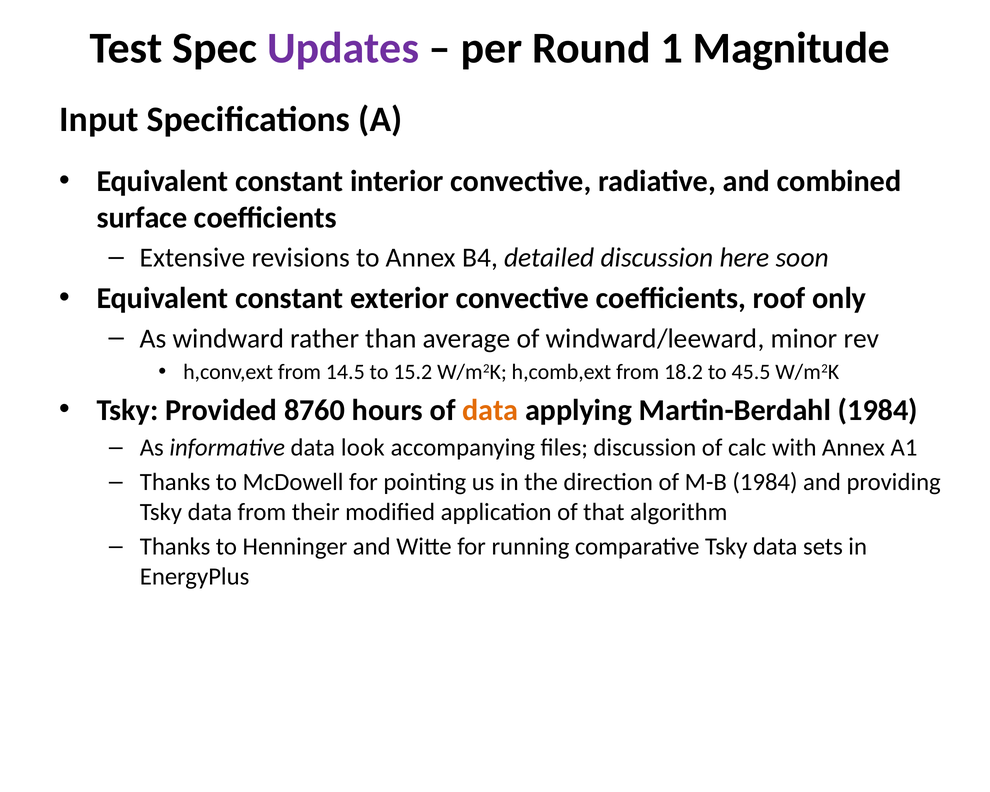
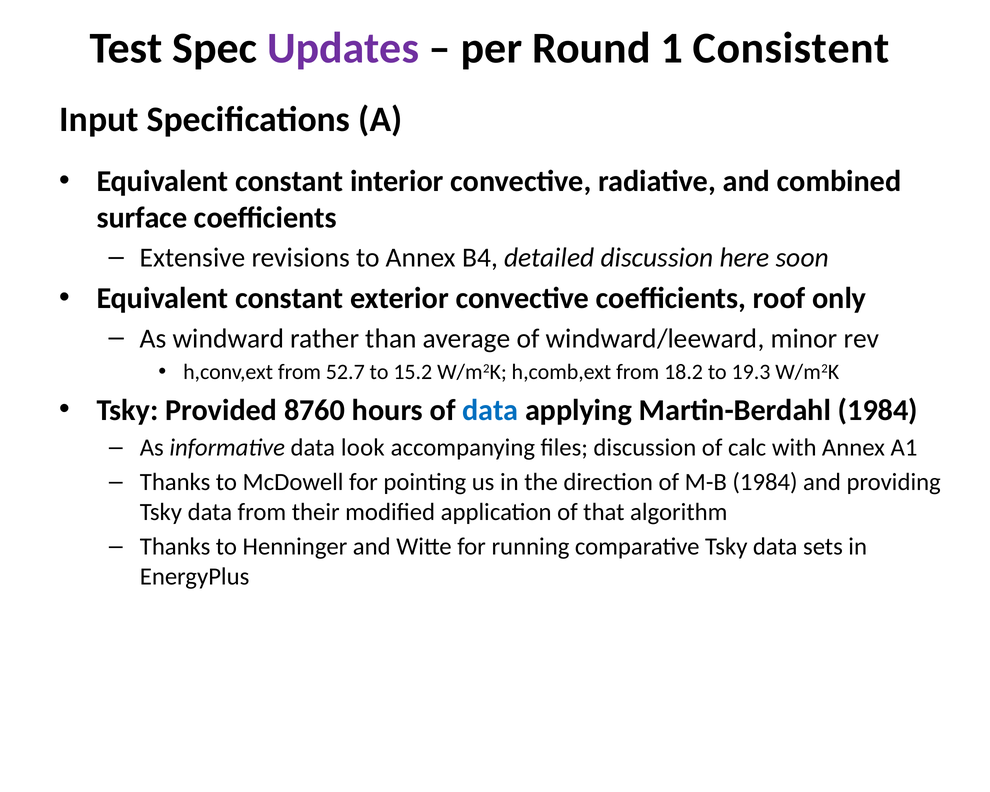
Magnitude: Magnitude -> Consistent
14.5: 14.5 -> 52.7
45.5: 45.5 -> 19.3
data at (490, 410) colour: orange -> blue
